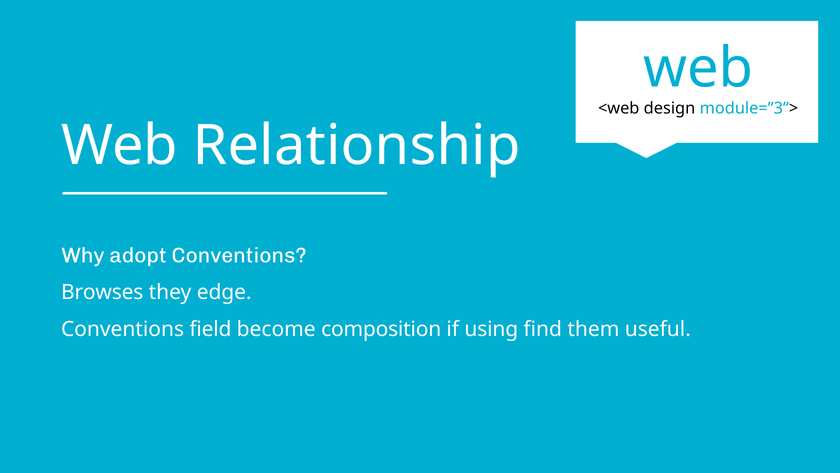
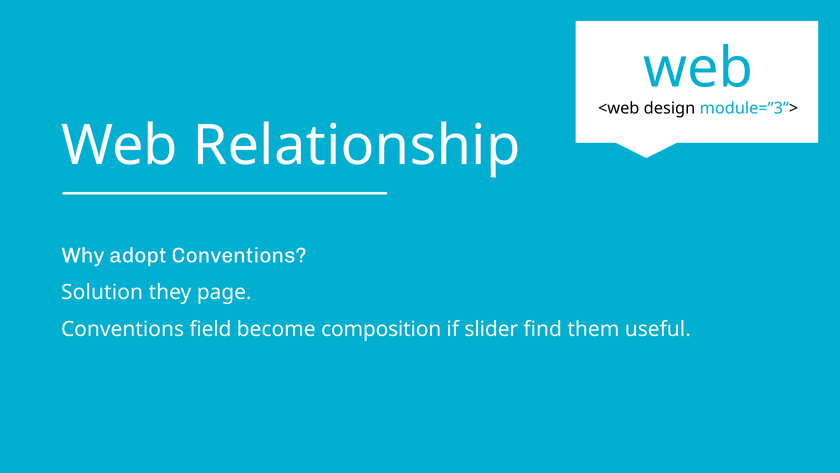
Browses: Browses -> Solution
edge: edge -> page
using: using -> slider
